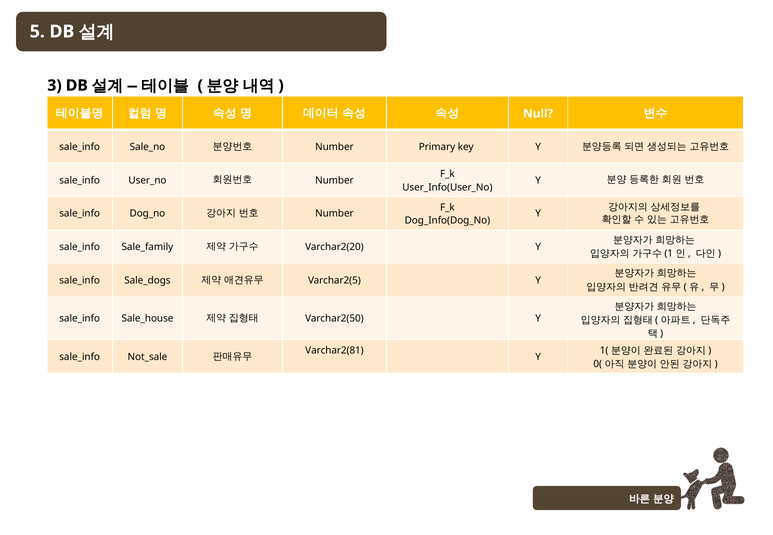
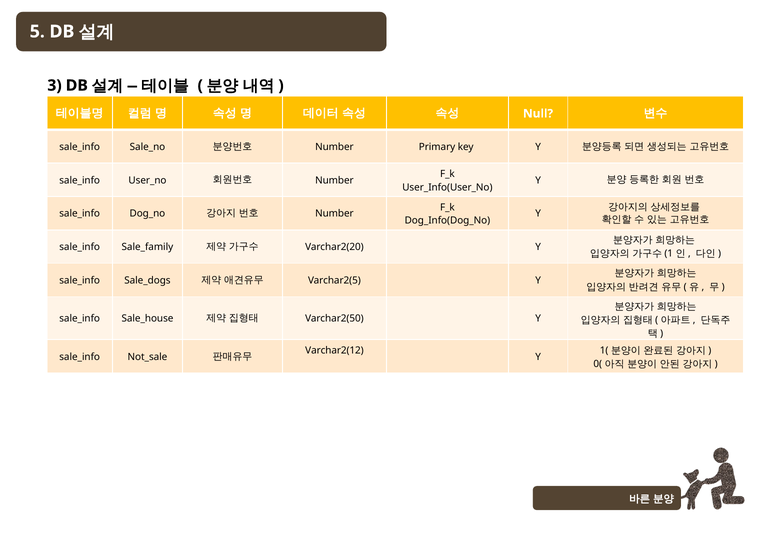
Varchar2(81: Varchar2(81 -> Varchar2(12
